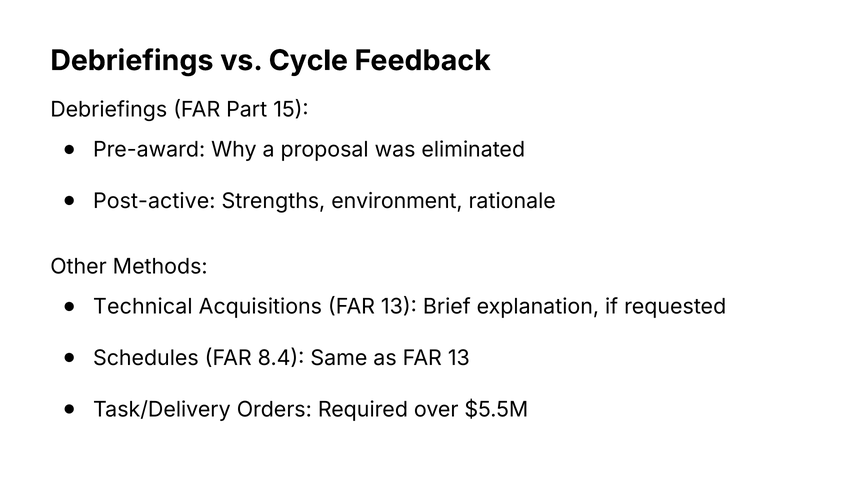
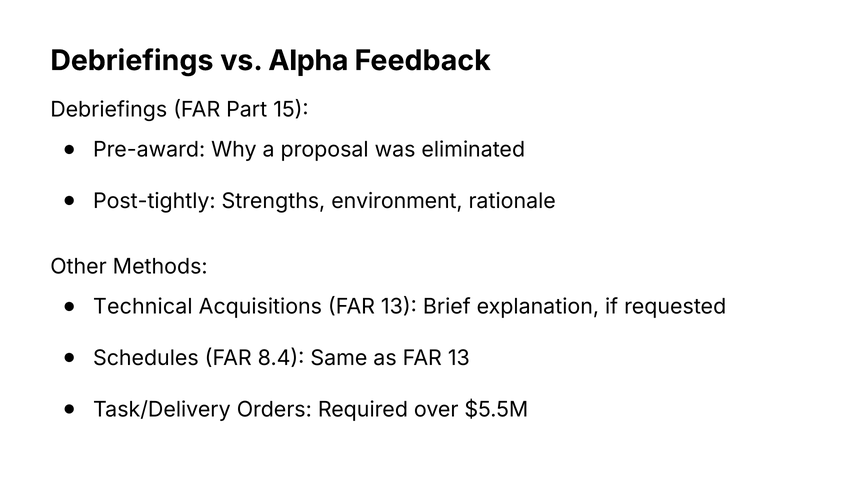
Cycle: Cycle -> Alpha
Post-active: Post-active -> Post-tightly
